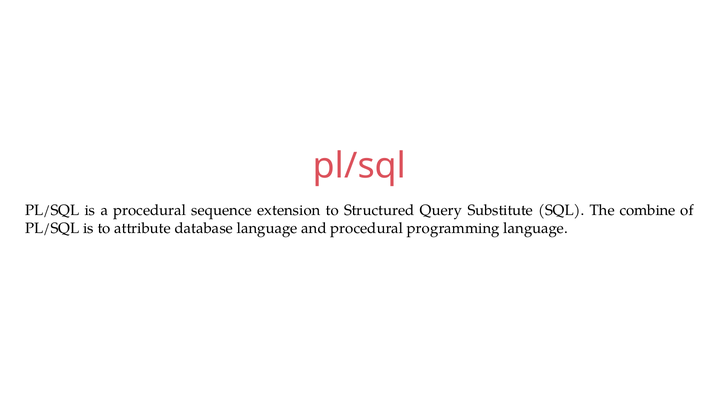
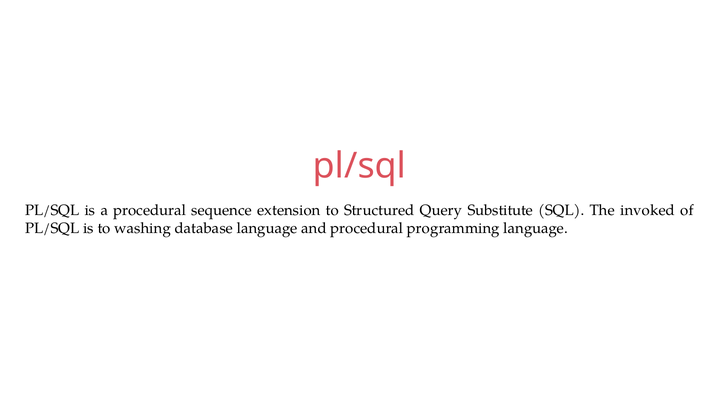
combine: combine -> invoked
attribute: attribute -> washing
